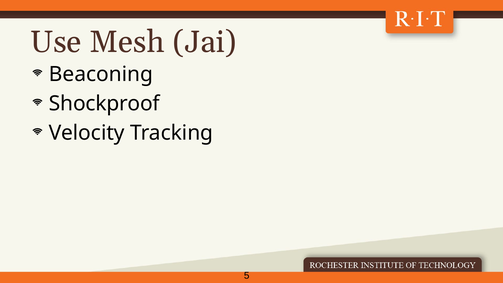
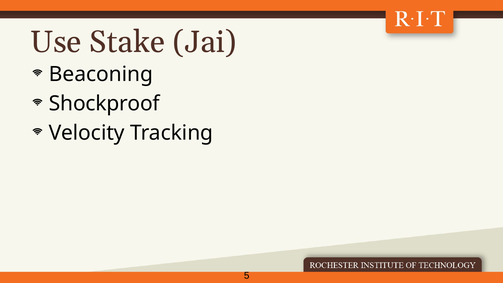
Mesh: Mesh -> Stake
